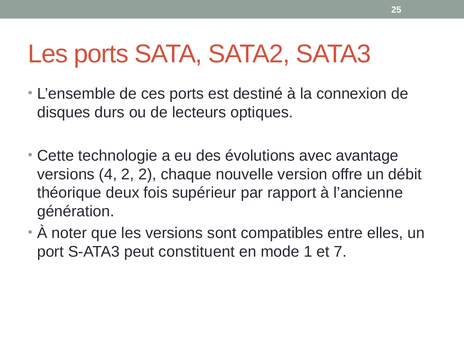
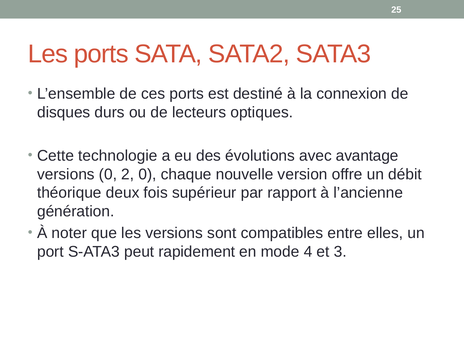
versions 4: 4 -> 0
2 2: 2 -> 0
constituent: constituent -> rapidement
1: 1 -> 4
7: 7 -> 3
